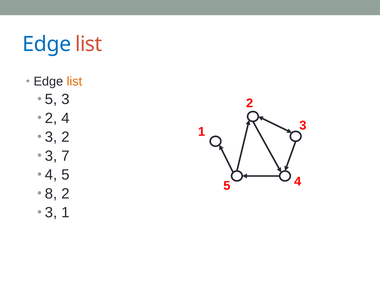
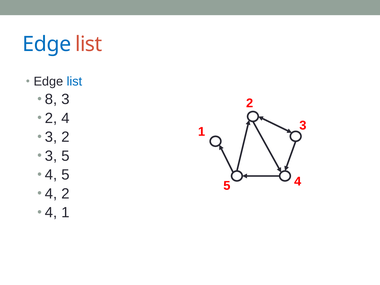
list at (74, 81) colour: orange -> blue
5 at (51, 99): 5 -> 8
3 7: 7 -> 5
8 at (51, 194): 8 -> 4
3 at (51, 213): 3 -> 4
